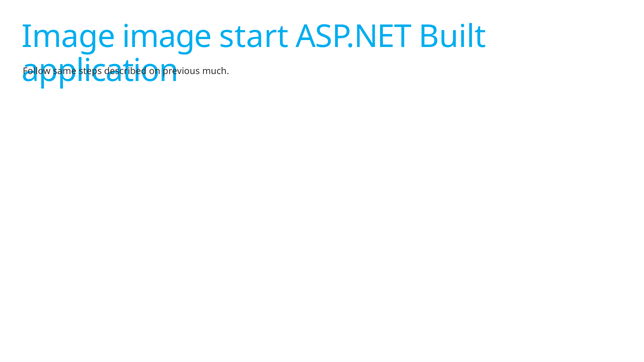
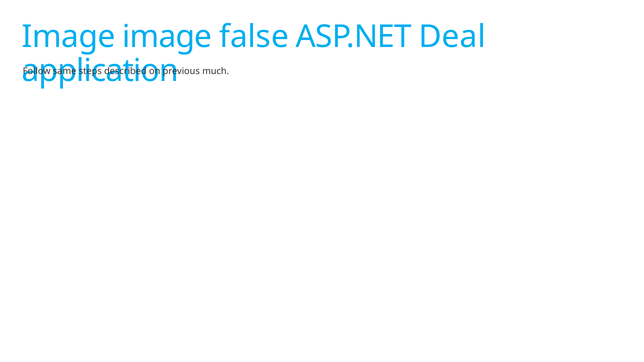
start: start -> false
Built: Built -> Deal
